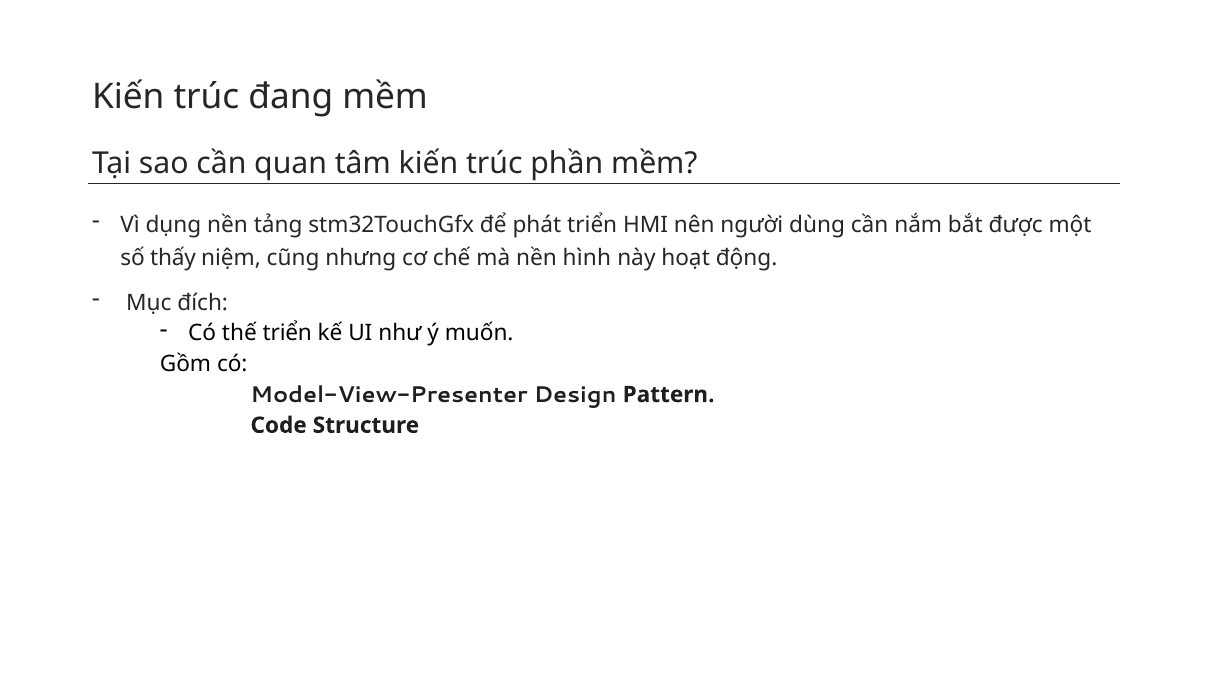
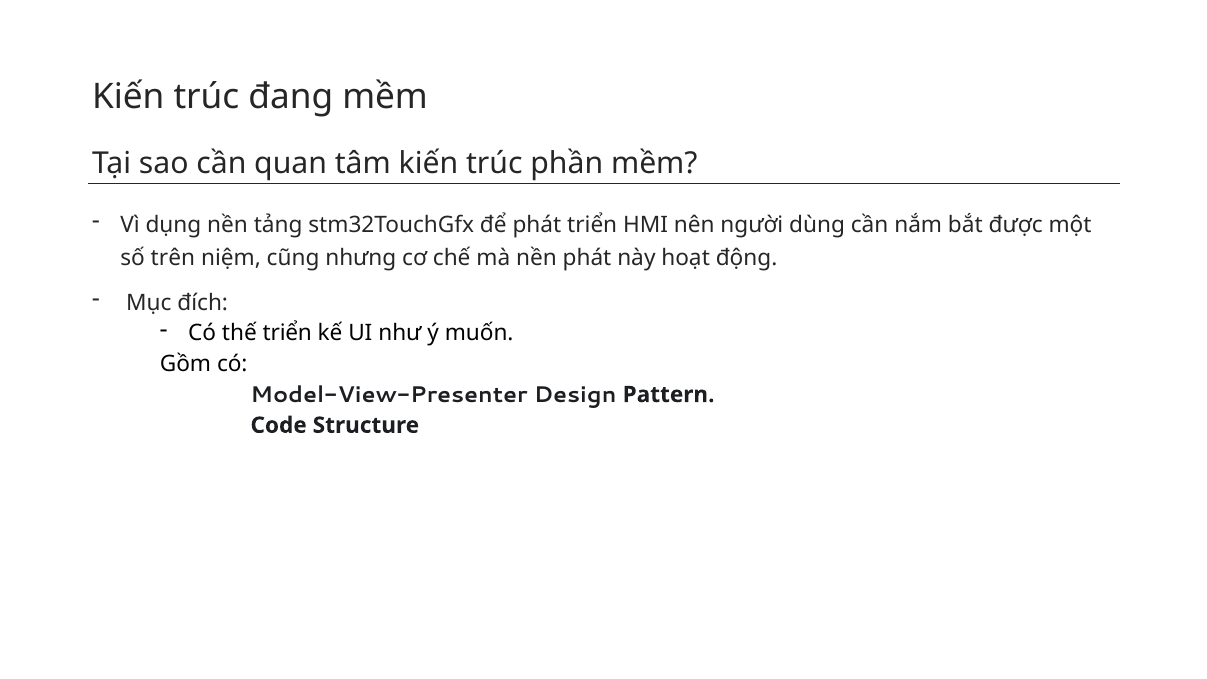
thấy: thấy -> trên
nền hình: hình -> phát
